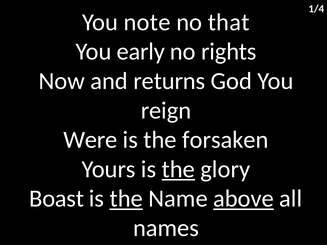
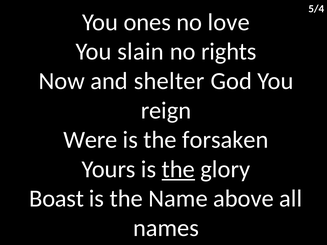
1/4: 1/4 -> 5/4
note: note -> ones
that: that -> love
early: early -> slain
returns: returns -> shelter
the at (126, 199) underline: present -> none
above underline: present -> none
